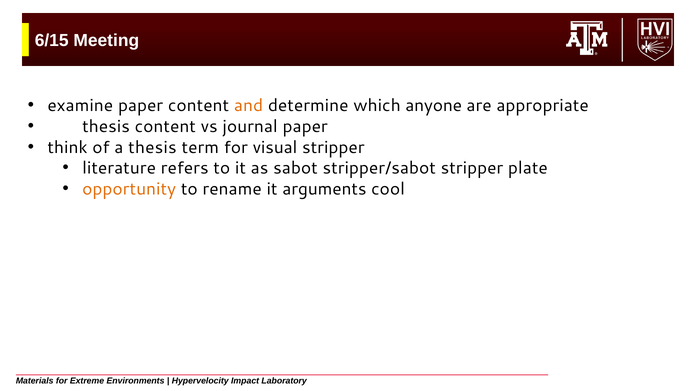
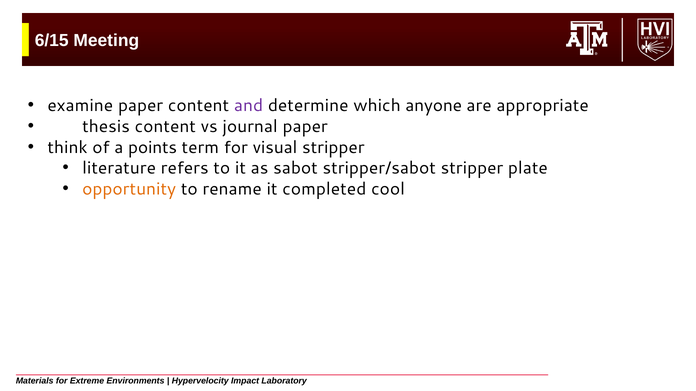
and colour: orange -> purple
a thesis: thesis -> points
arguments: arguments -> completed
